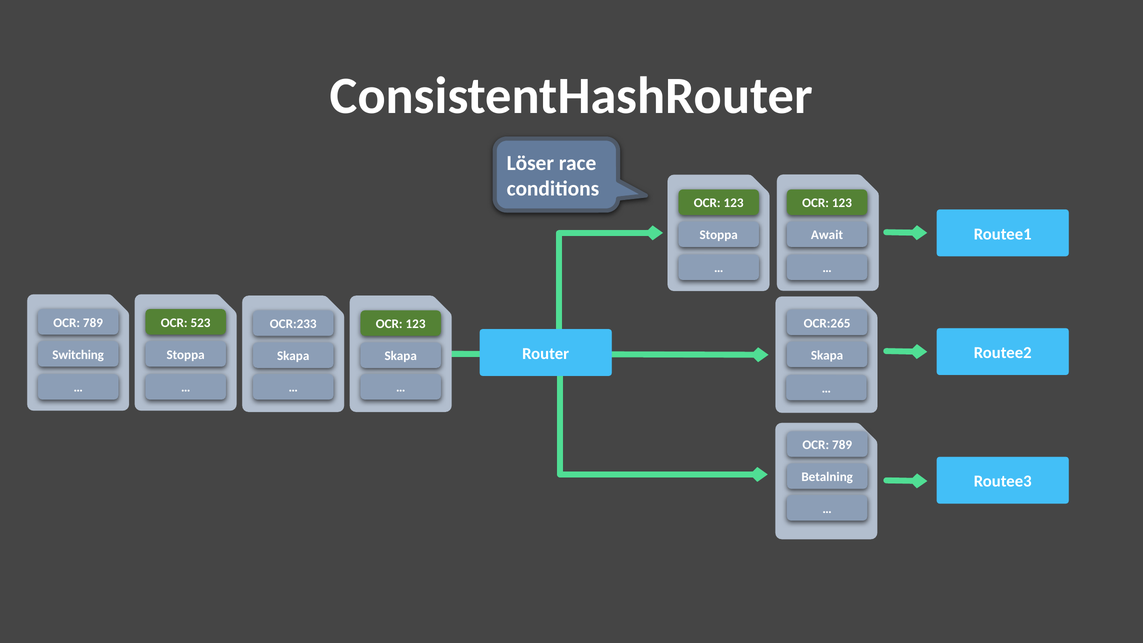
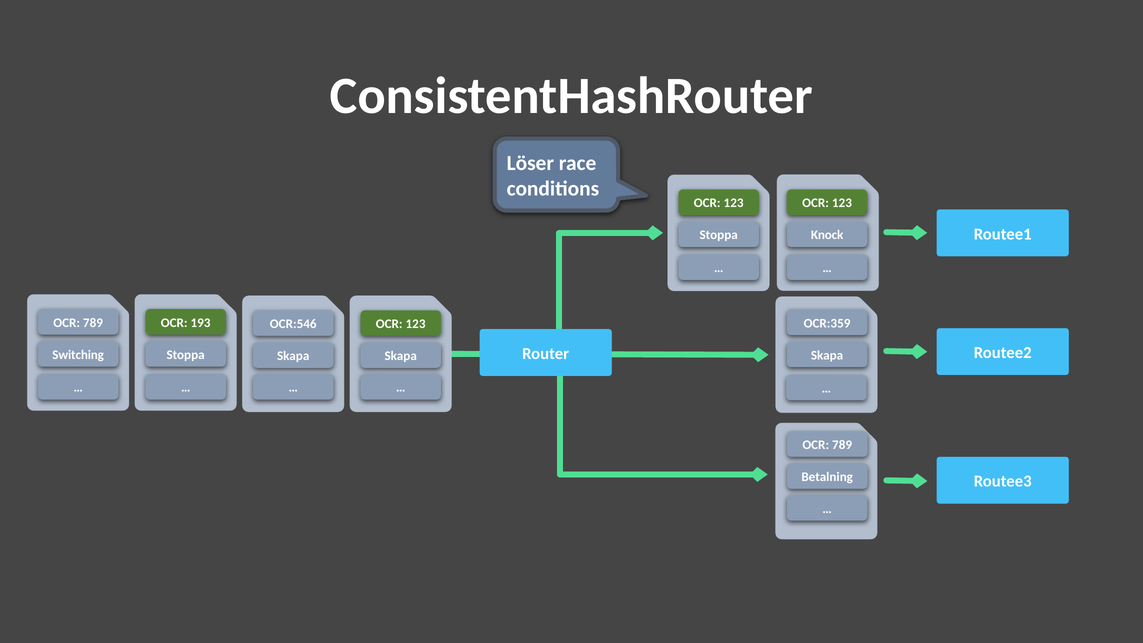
Await: Await -> Knock
523: 523 -> 193
OCR:265: OCR:265 -> OCR:359
OCR:233: OCR:233 -> OCR:546
